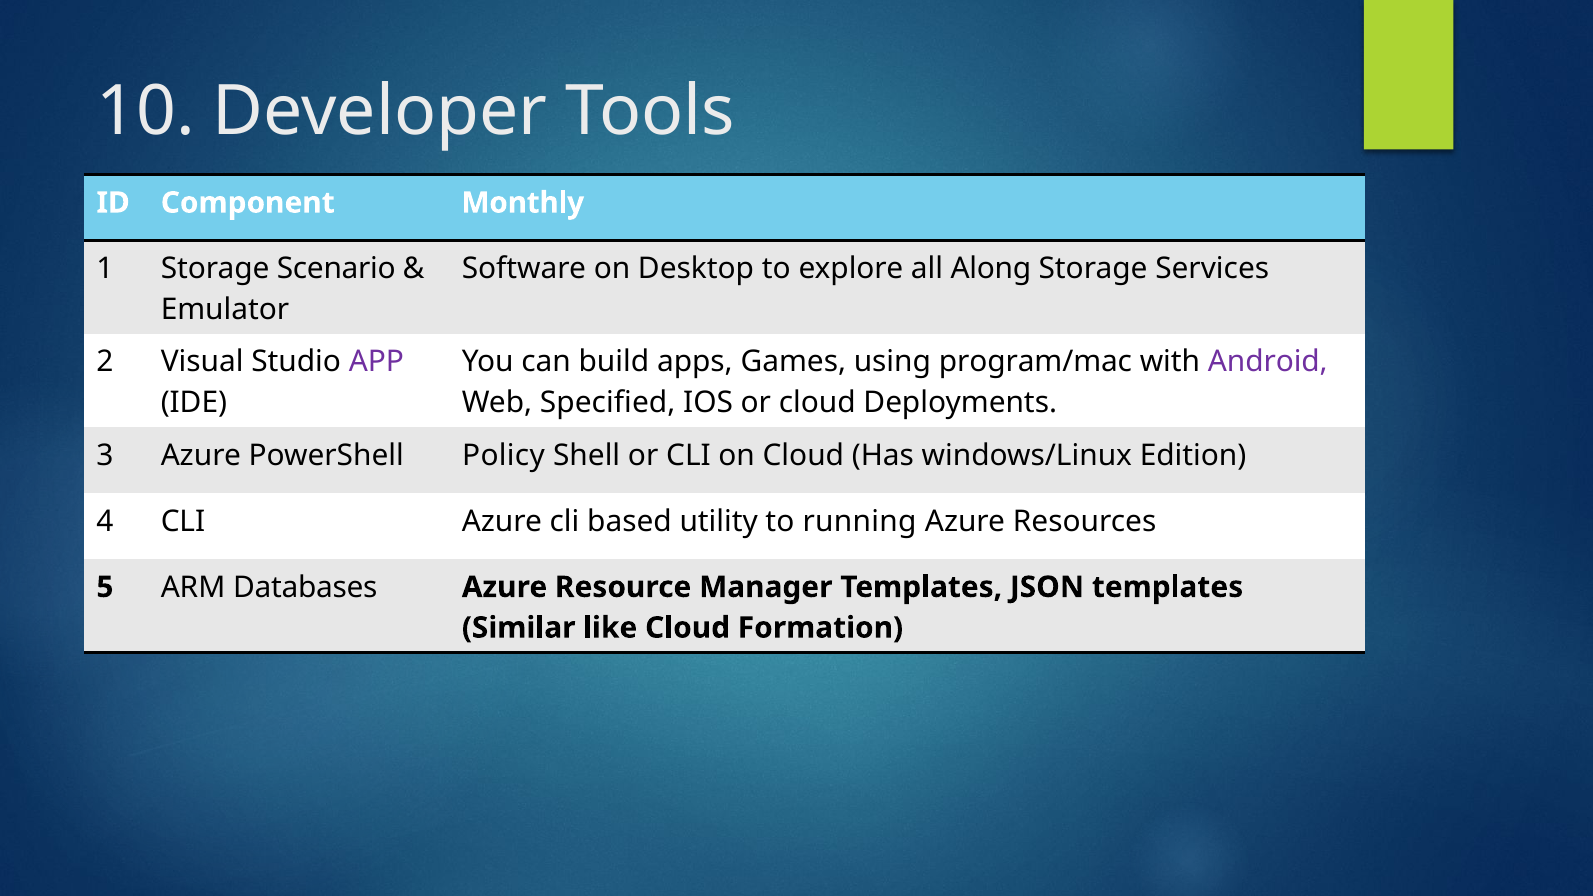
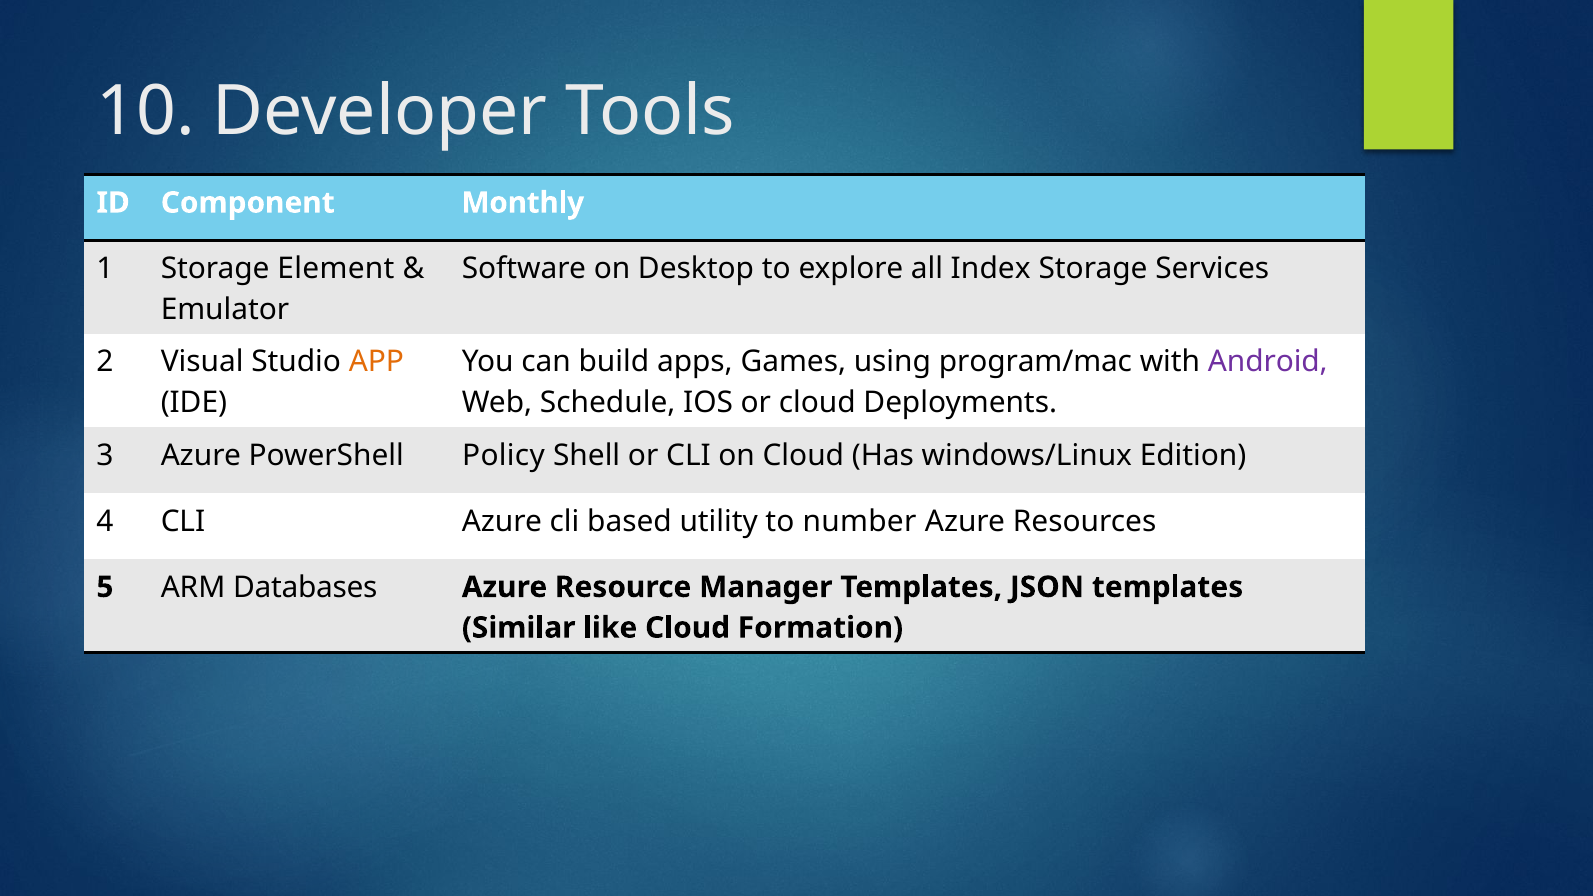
Scenario: Scenario -> Element
Along: Along -> Index
APP colour: purple -> orange
Specified: Specified -> Schedule
running: running -> number
